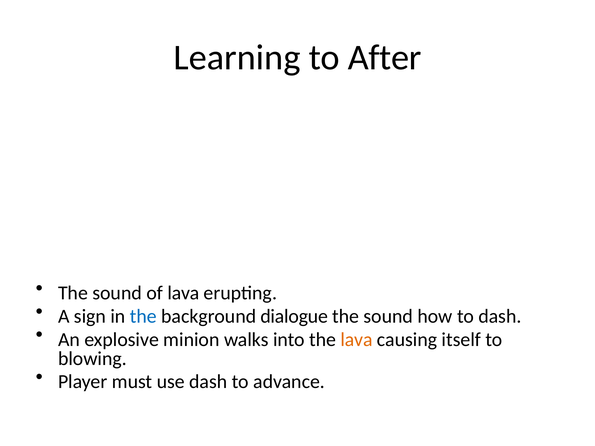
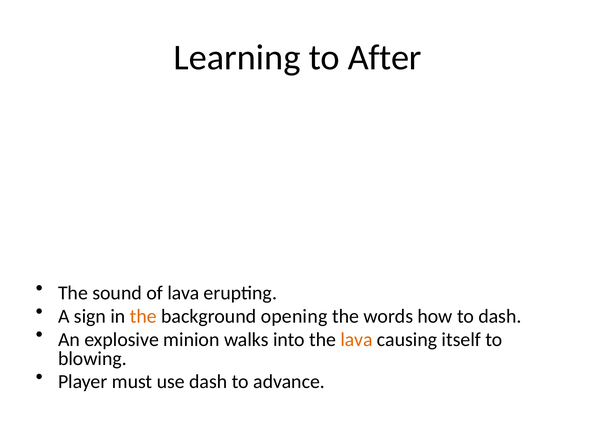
the at (143, 316) colour: blue -> orange
dialogue: dialogue -> opening
sound at (388, 316): sound -> words
